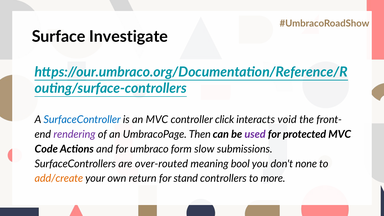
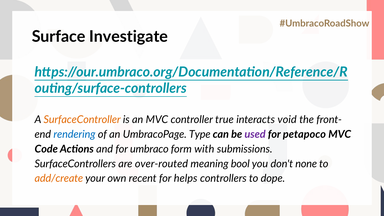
SurfaceController colour: blue -> orange
click: click -> true
rendering colour: purple -> blue
Then: Then -> Type
protected: protected -> petapoco
slow: slow -> with
return: return -> recent
stand: stand -> helps
more: more -> dope
